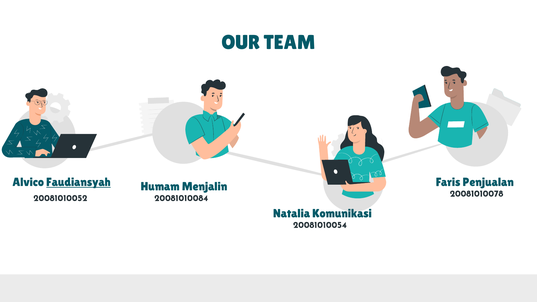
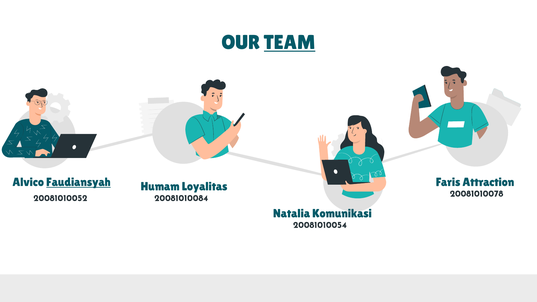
TEAM underline: none -> present
Menjalin: Menjalin -> Loyalitas
Penjualan: Penjualan -> Attraction
